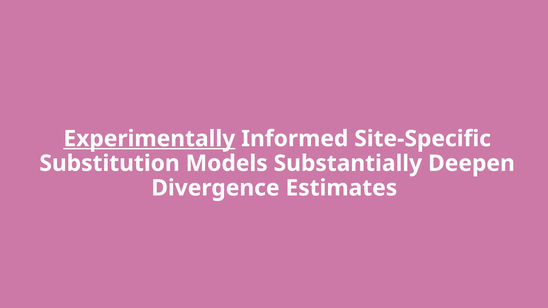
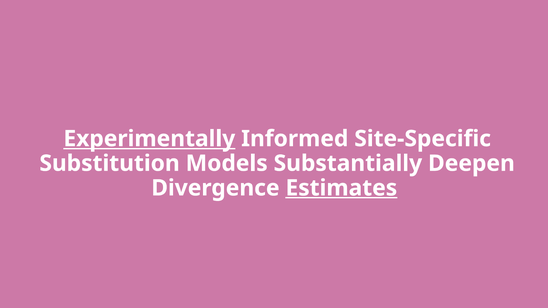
Estimates underline: none -> present
